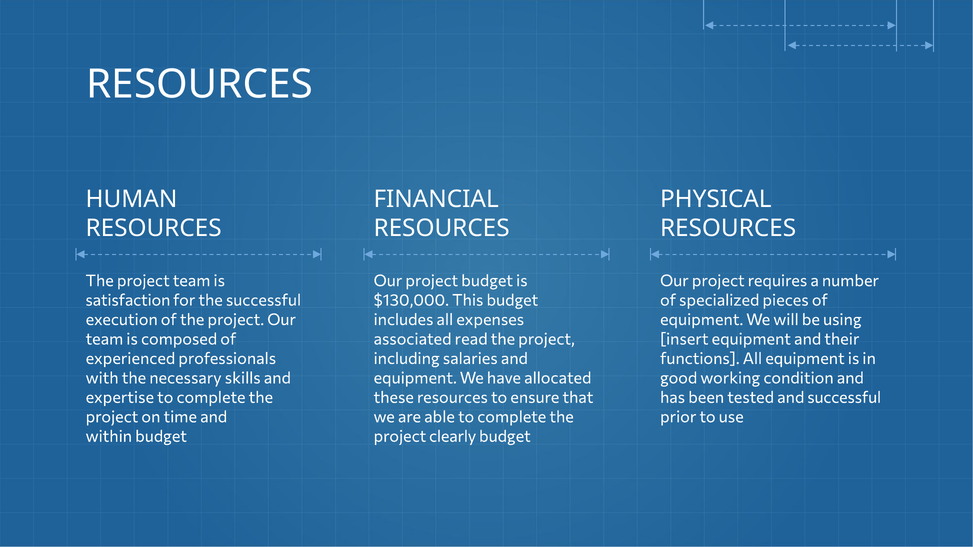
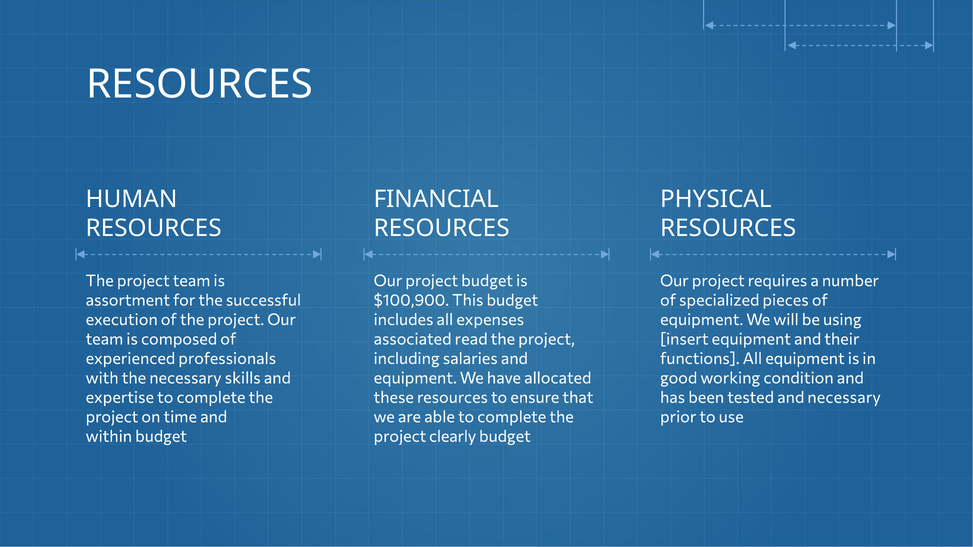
satisfaction: satisfaction -> assortment
$130,000: $130,000 -> $100,900
and successful: successful -> necessary
